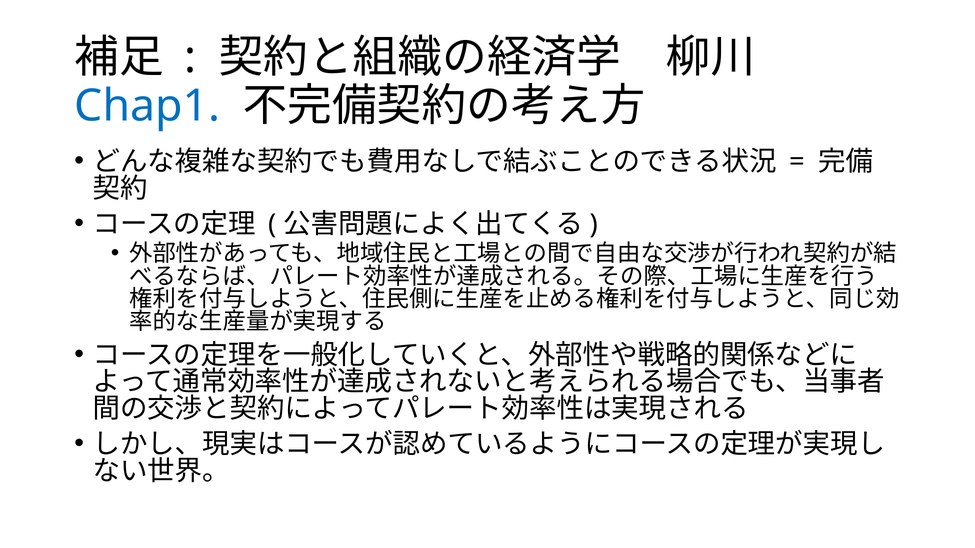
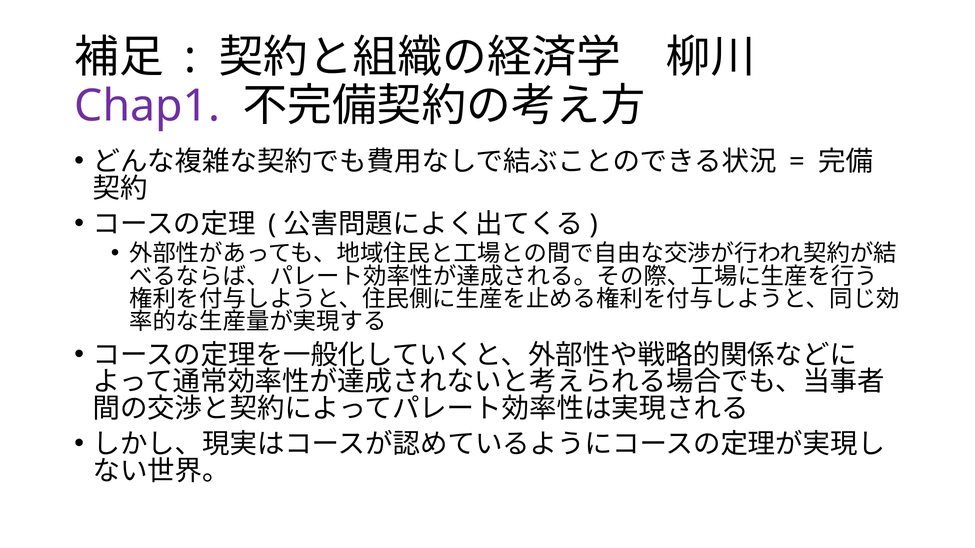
Chap1 colour: blue -> purple
